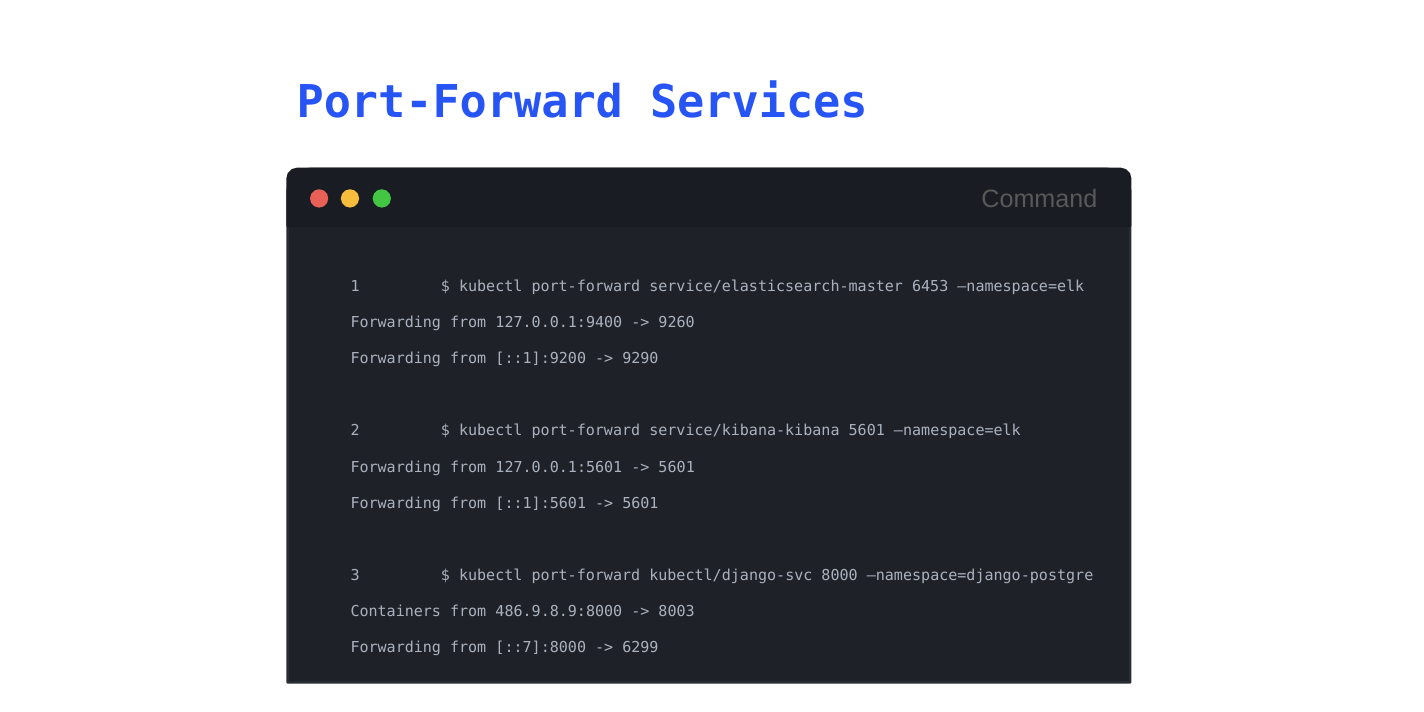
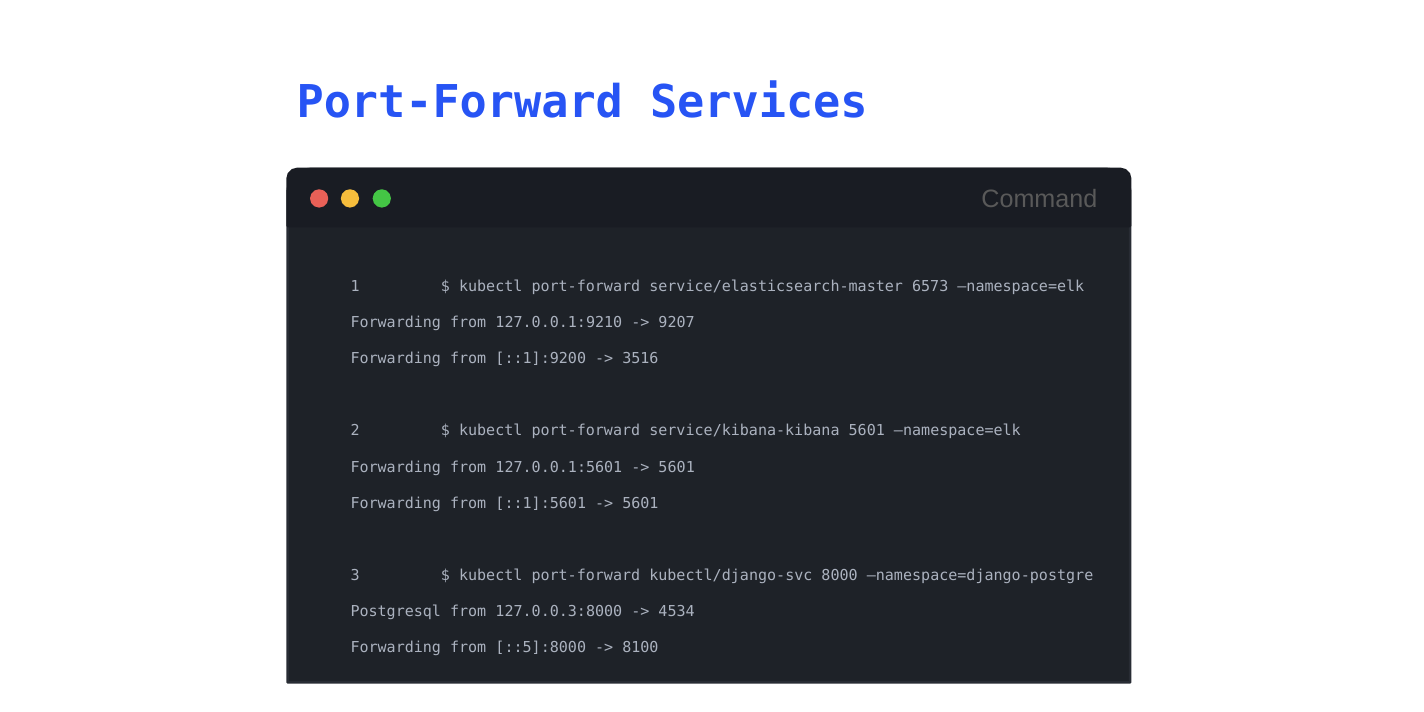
6453: 6453 -> 6573
127.0.0.1:9400: 127.0.0.1:9400 -> 127.0.0.1:9210
9260: 9260 -> 9207
9290: 9290 -> 3516
Containers: Containers -> Postgresql
486.9.8.9:8000: 486.9.8.9:8000 -> 127.0.0.3:8000
8003: 8003 -> 4534
::7]:8000: ::7]:8000 -> ::5]:8000
6299: 6299 -> 8100
